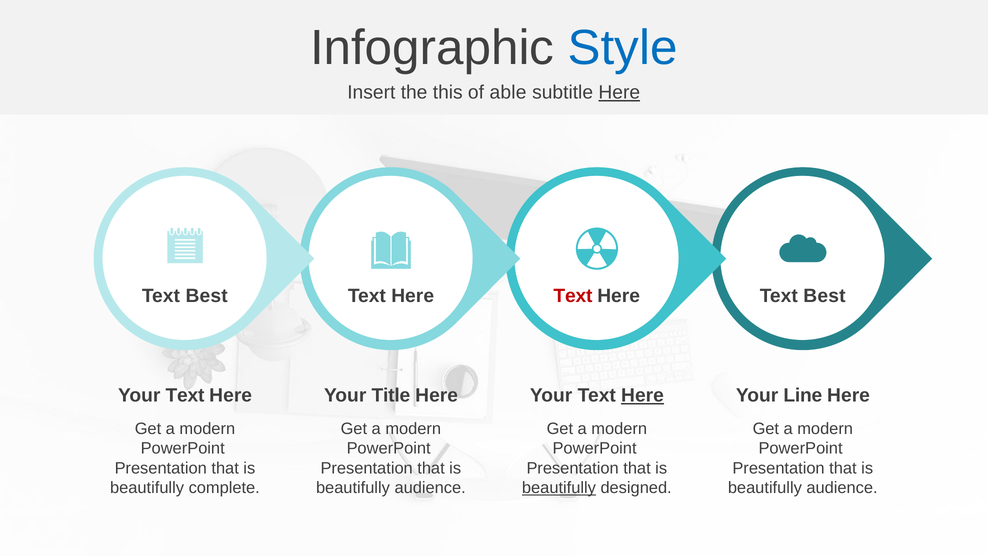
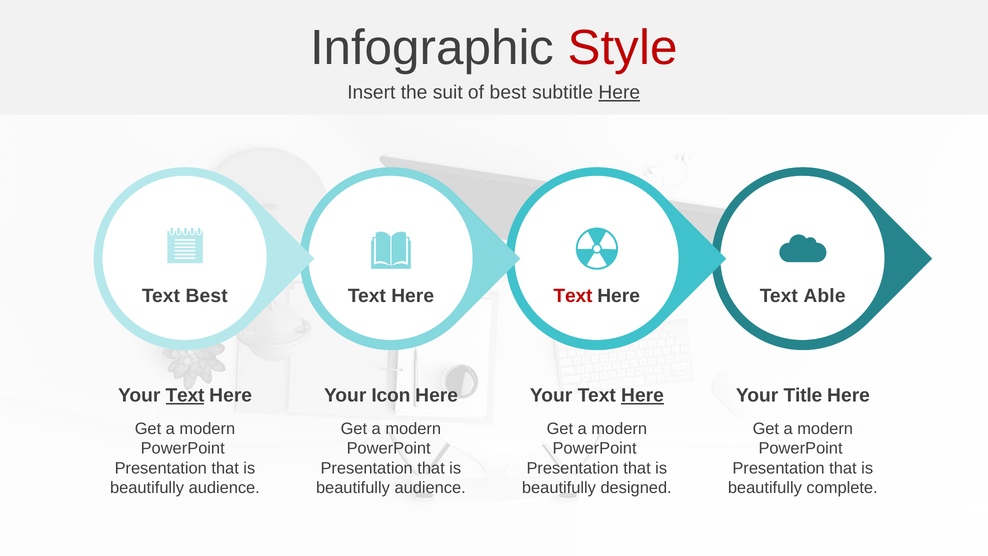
Style colour: blue -> red
this: this -> suit
of able: able -> best
Best at (824, 296): Best -> Able
Text at (185, 395) underline: none -> present
Title: Title -> Icon
Line: Line -> Title
complete at (224, 488): complete -> audience
beautifully at (559, 488) underline: present -> none
audience at (842, 488): audience -> complete
